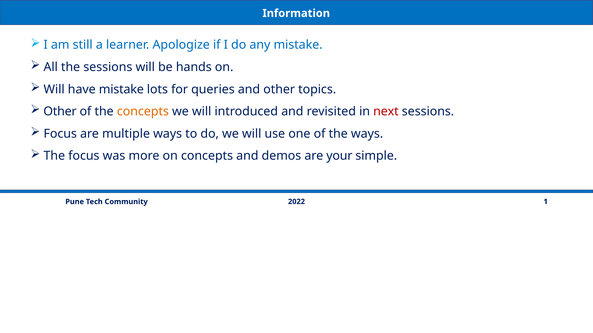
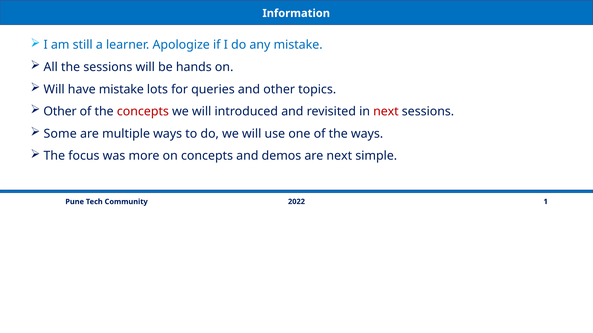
concepts at (143, 112) colour: orange -> red
Focus at (60, 134): Focus -> Some
are your: your -> next
